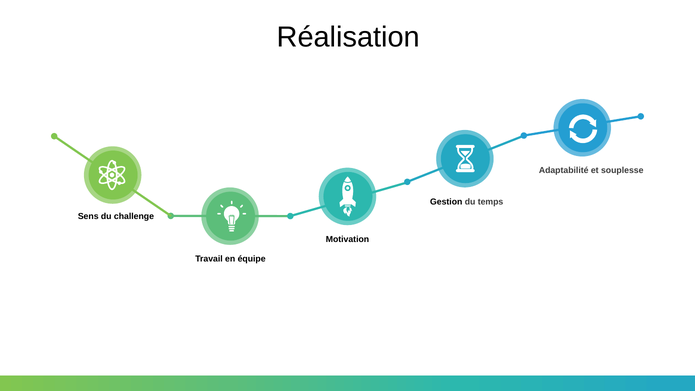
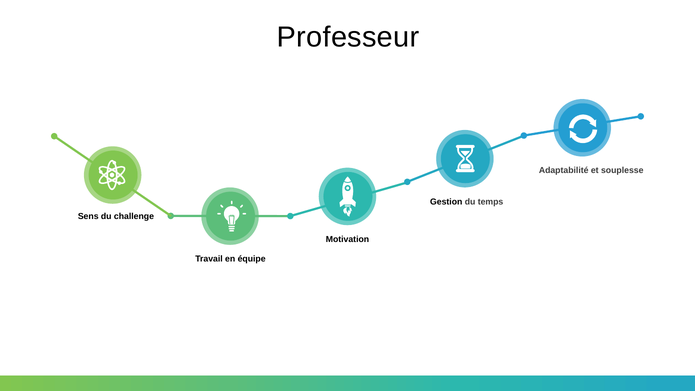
Réalisation: Réalisation -> Professeur
